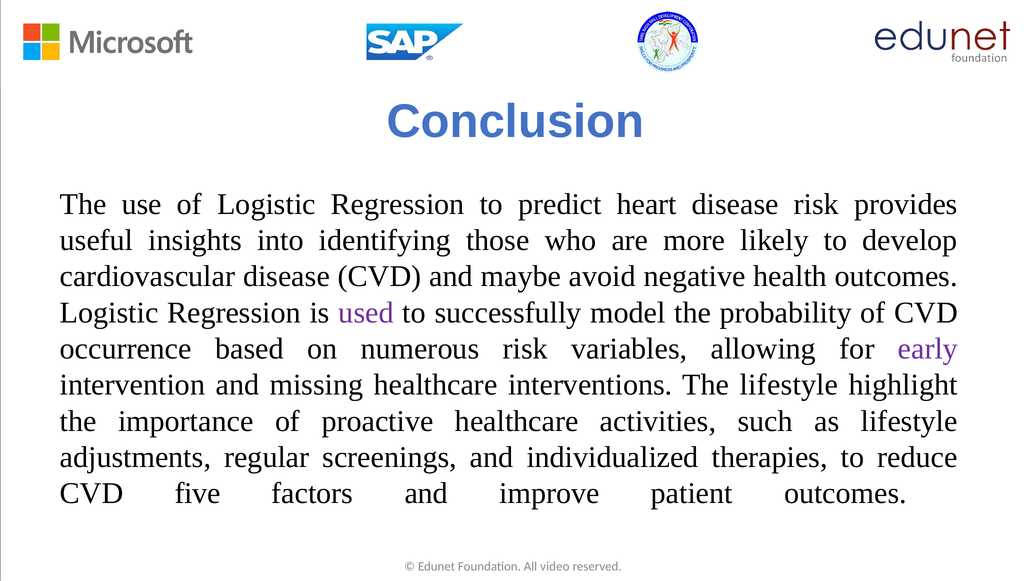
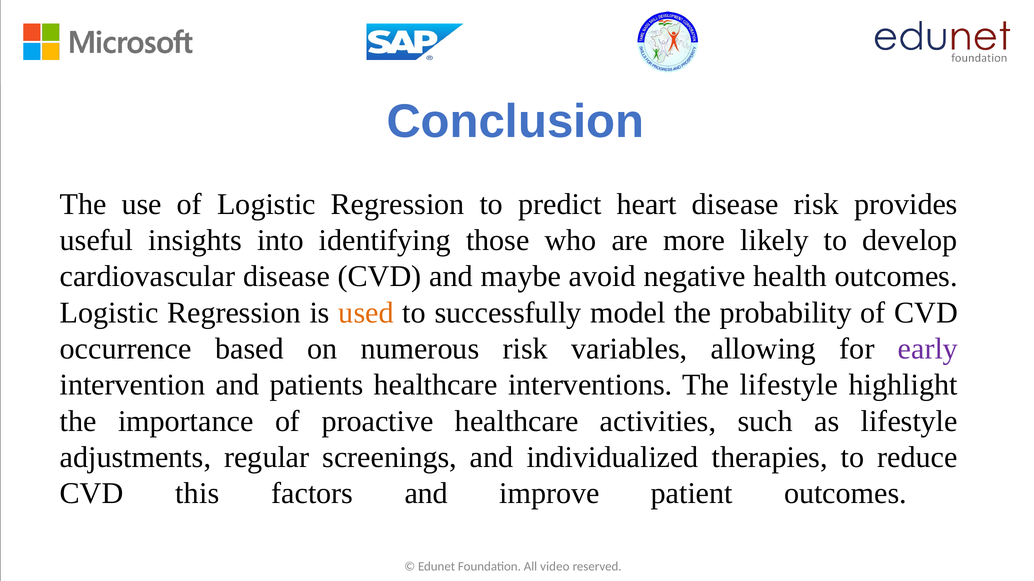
used colour: purple -> orange
missing: missing -> patients
five: five -> this
